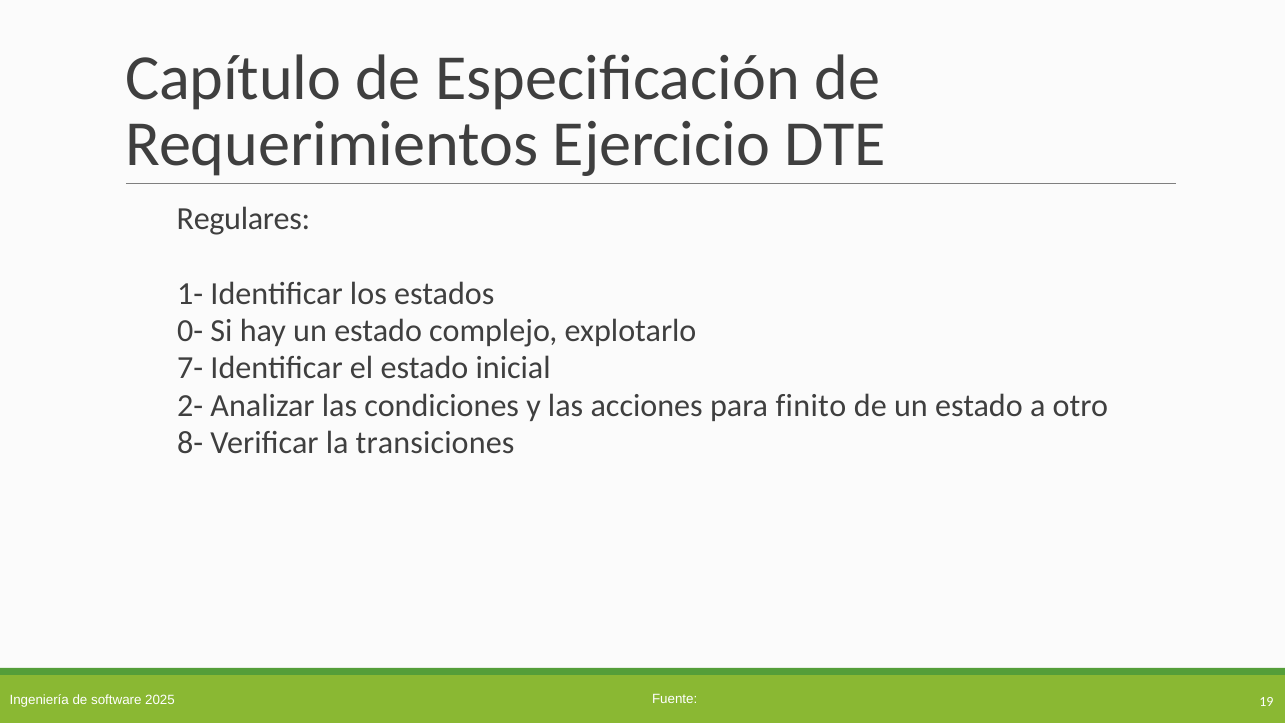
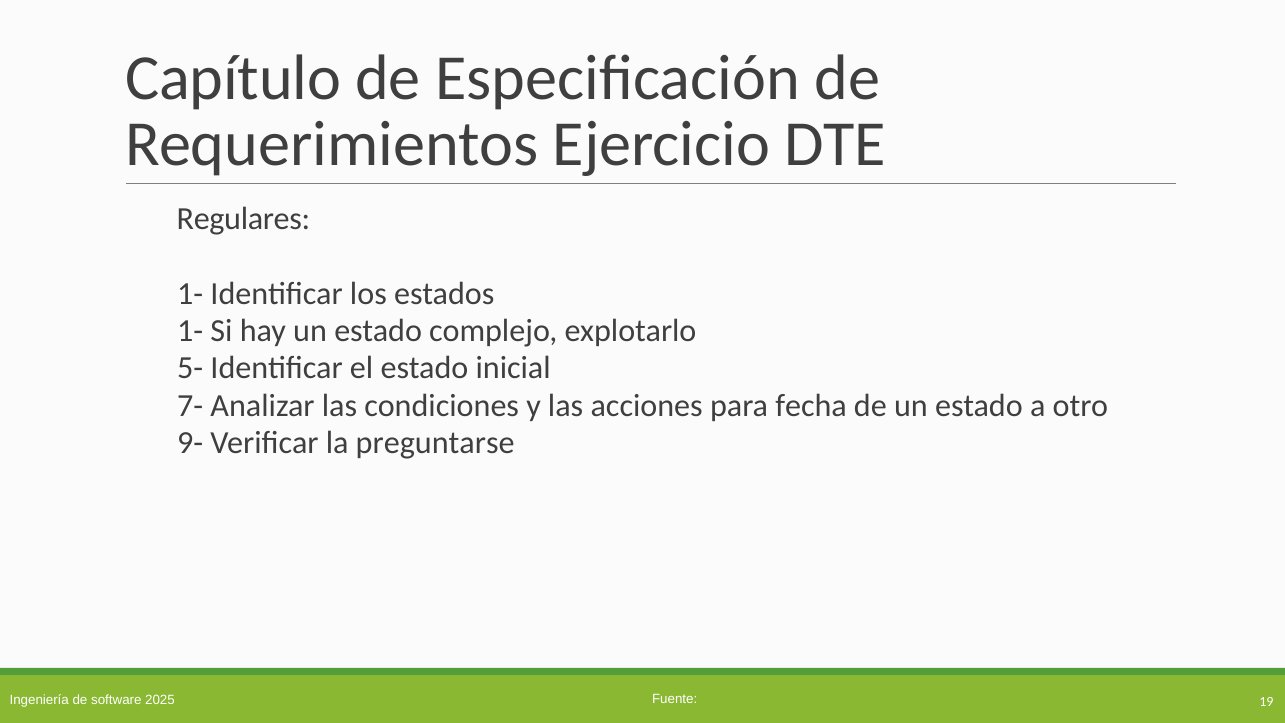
0- at (190, 331): 0- -> 1-
7-: 7- -> 5-
2-: 2- -> 7-
finito: finito -> fecha
8-: 8- -> 9-
transiciones: transiciones -> preguntarse
